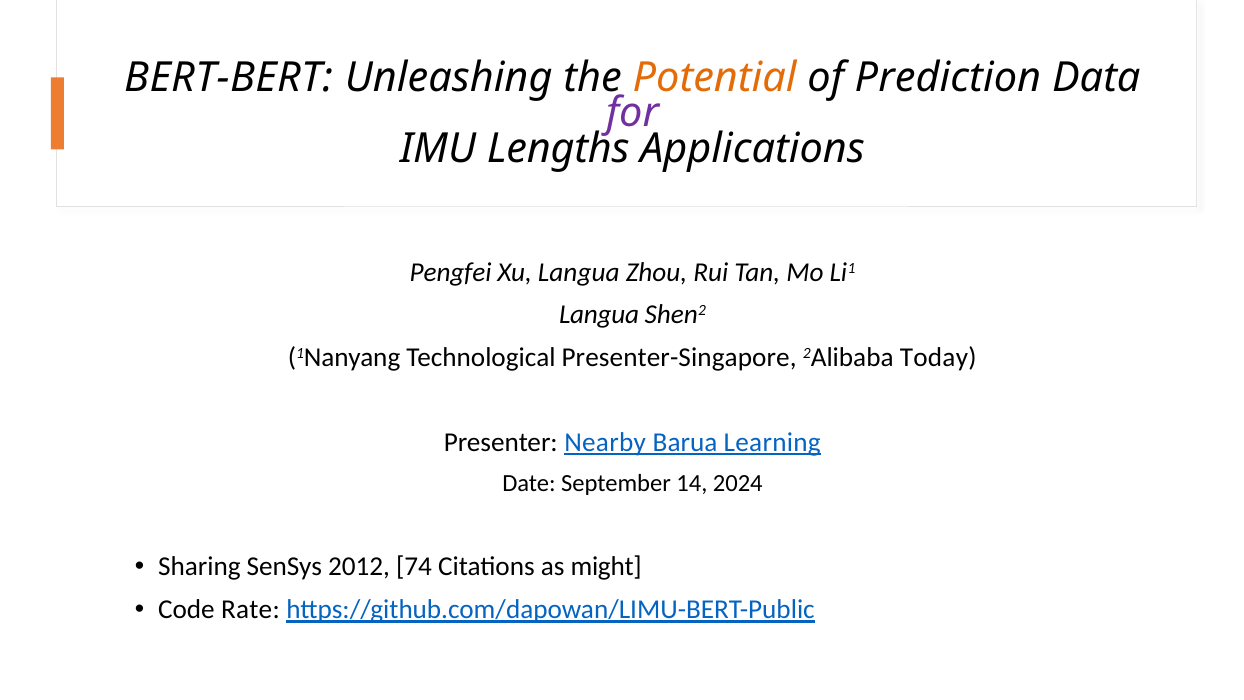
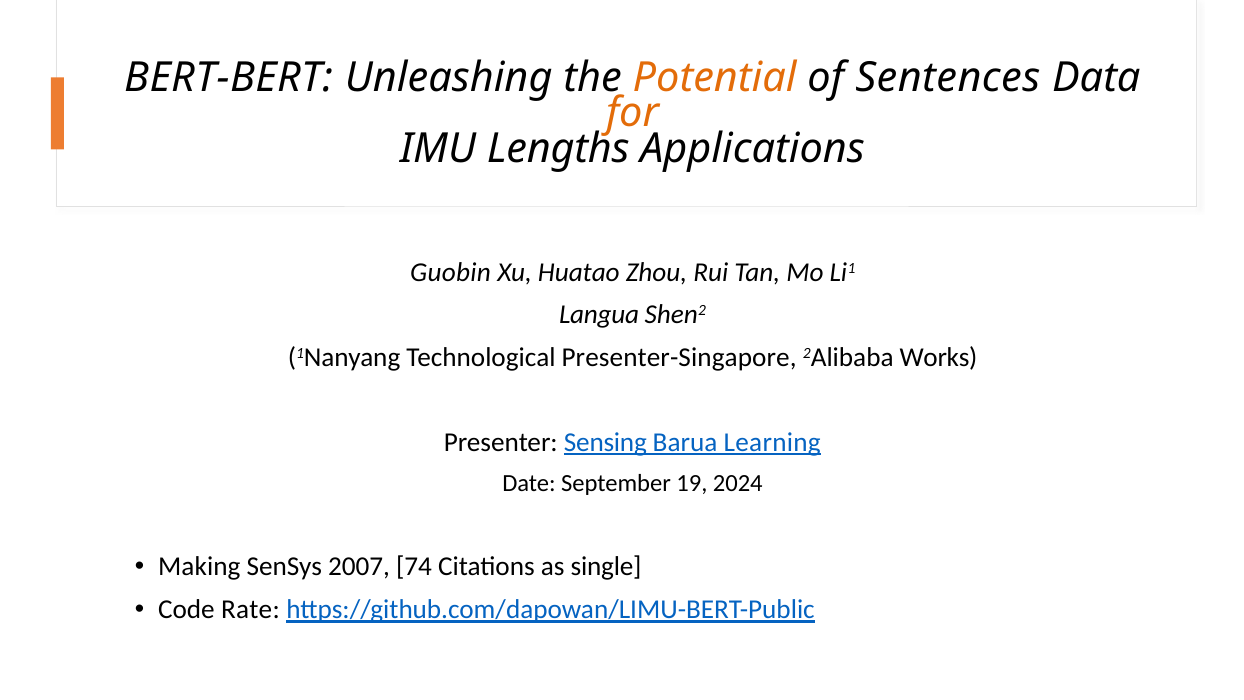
Prediction: Prediction -> Sentences
for colour: purple -> orange
Pengfei: Pengfei -> Guobin
Xu Langua: Langua -> Huatao
Today: Today -> Works
Nearby: Nearby -> Sensing
14: 14 -> 19
Sharing: Sharing -> Making
2012: 2012 -> 2007
might: might -> single
